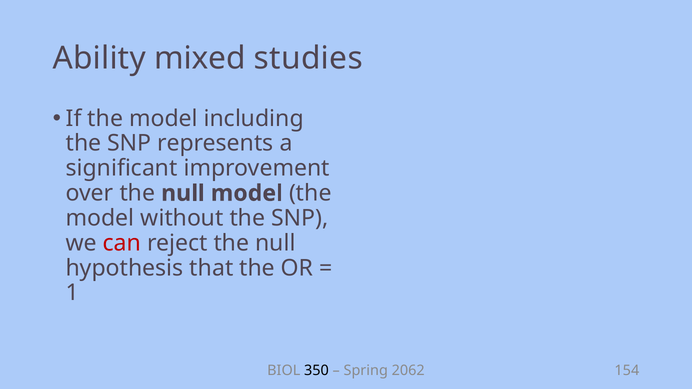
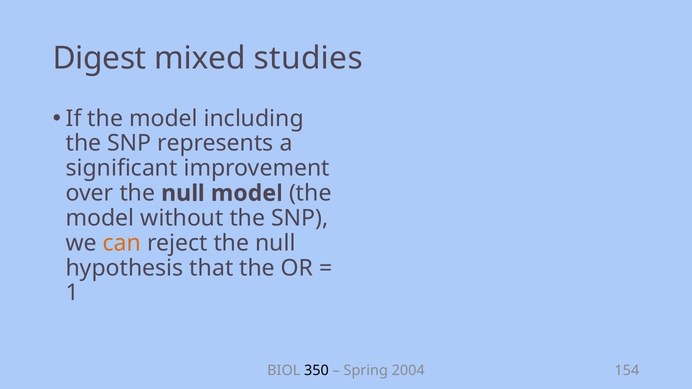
Ability: Ability -> Digest
can colour: red -> orange
2062: 2062 -> 2004
